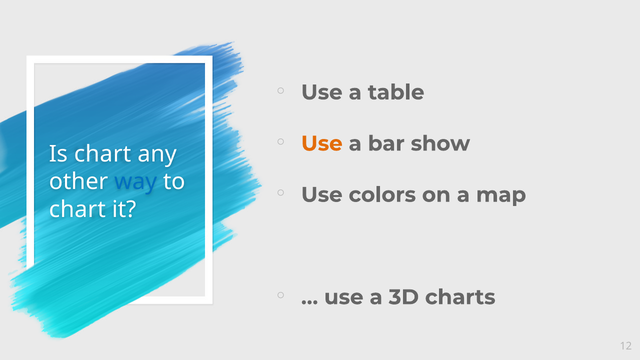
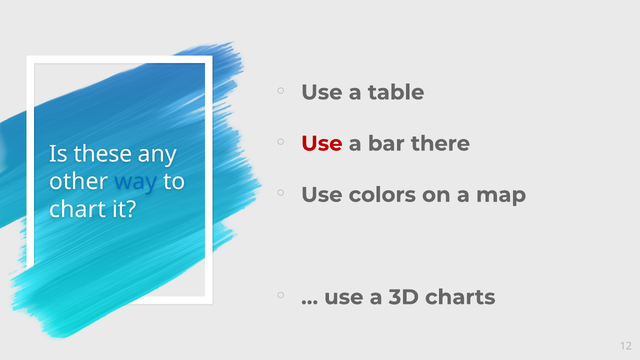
Use at (322, 144) colour: orange -> red
show: show -> there
Is chart: chart -> these
